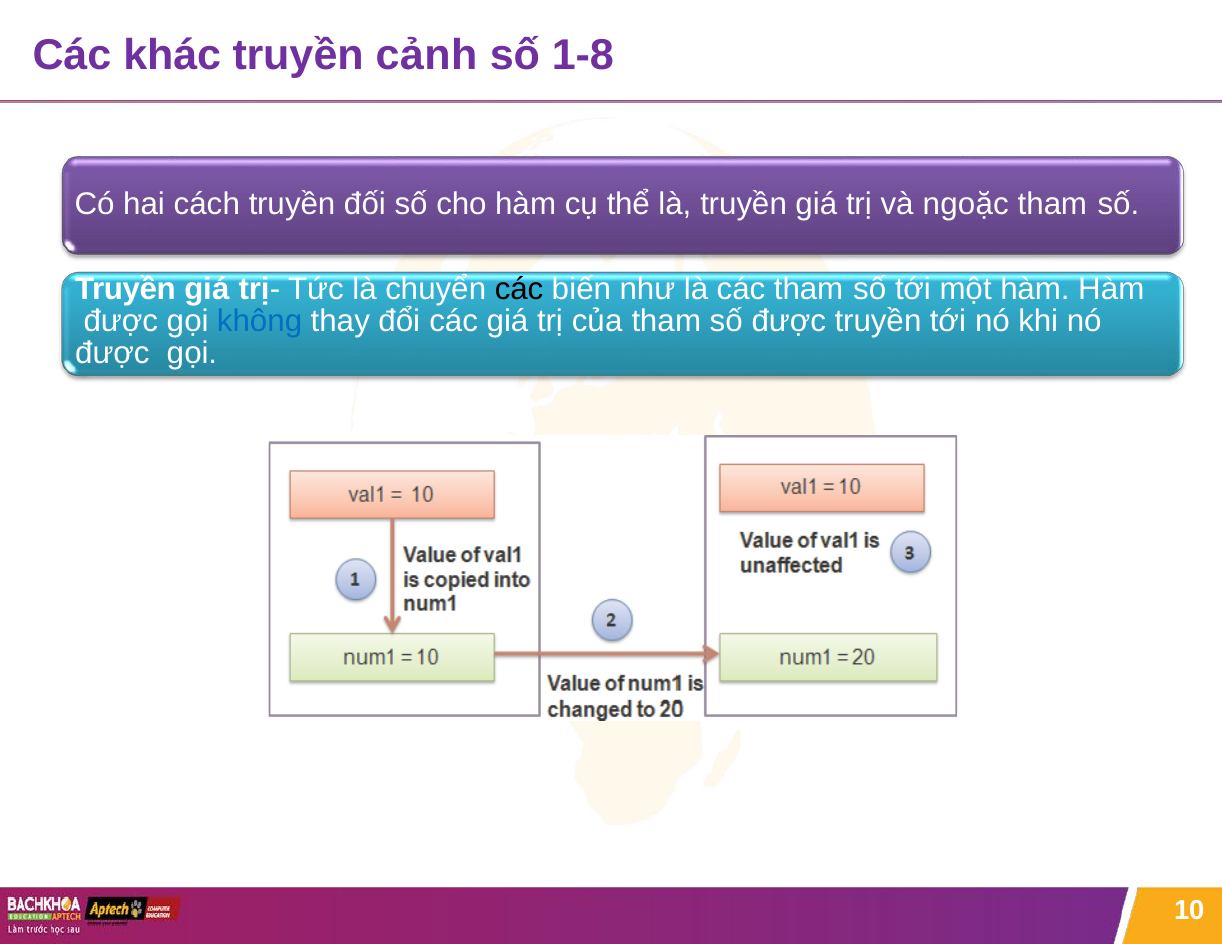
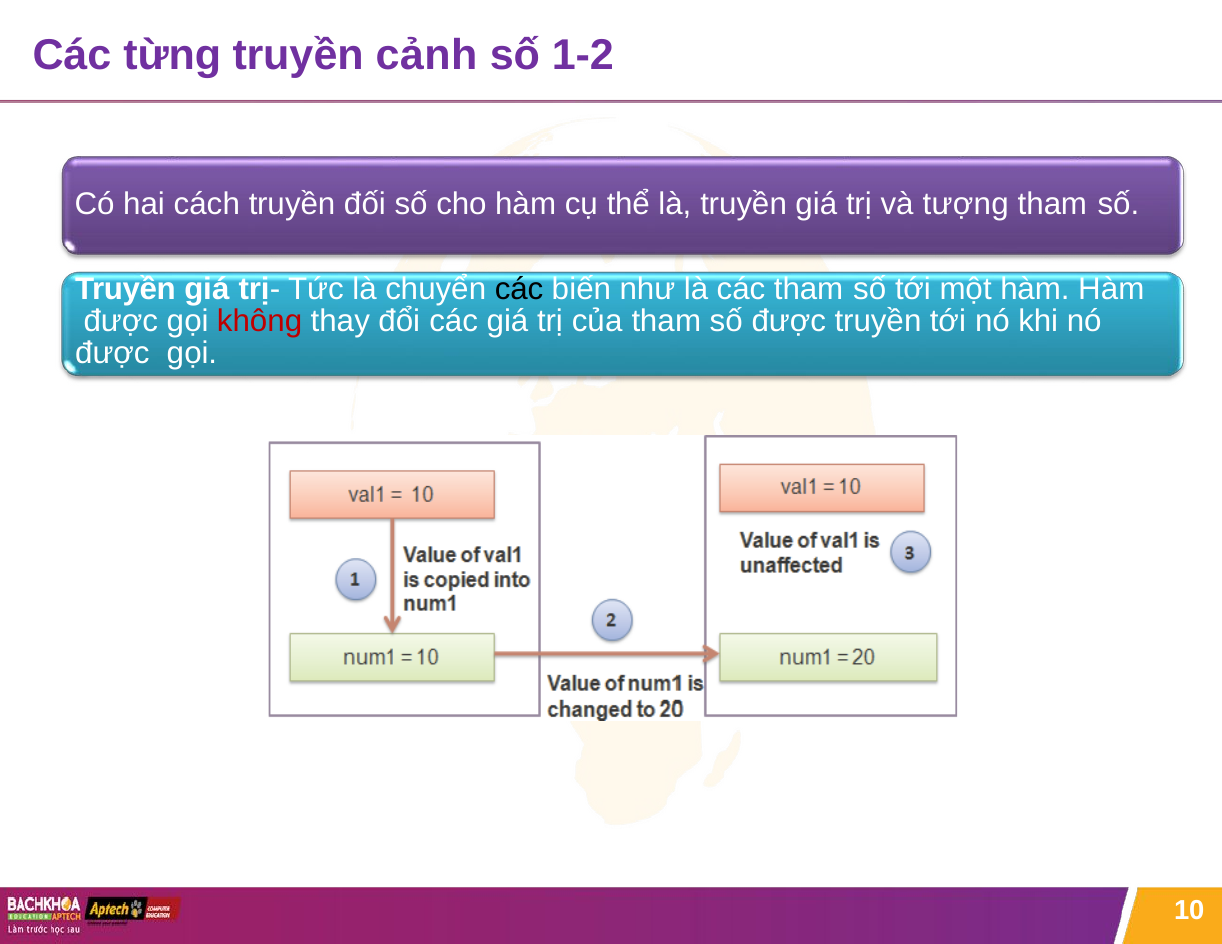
khác: khác -> từng
1-8: 1-8 -> 1-2
ngoặc: ngoặc -> tượng
không colour: blue -> red
